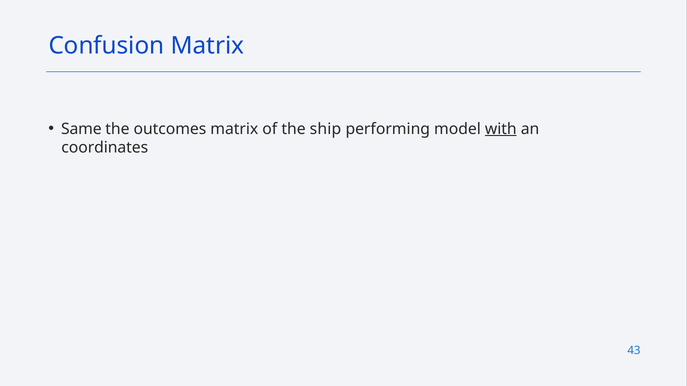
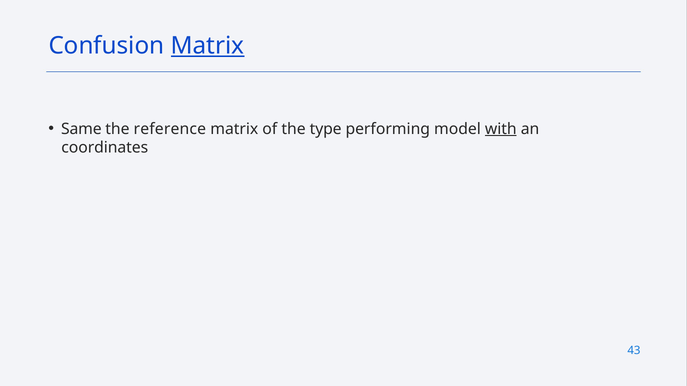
Matrix at (208, 46) underline: none -> present
outcomes: outcomes -> reference
ship: ship -> type
